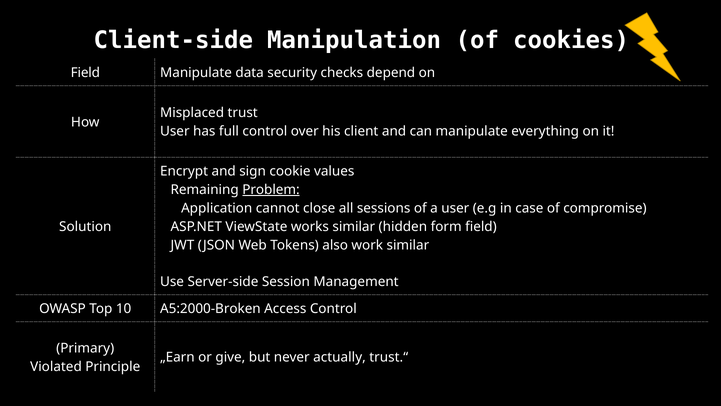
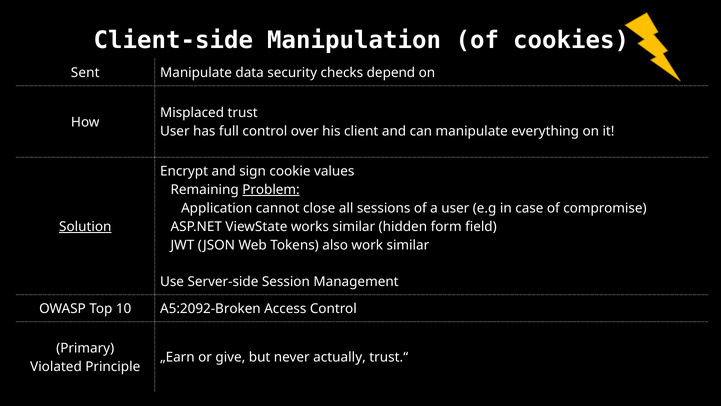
Field at (85, 73): Field -> Sent
Solution underline: none -> present
A5:2000-Broken: A5:2000-Broken -> A5:2092-Broken
